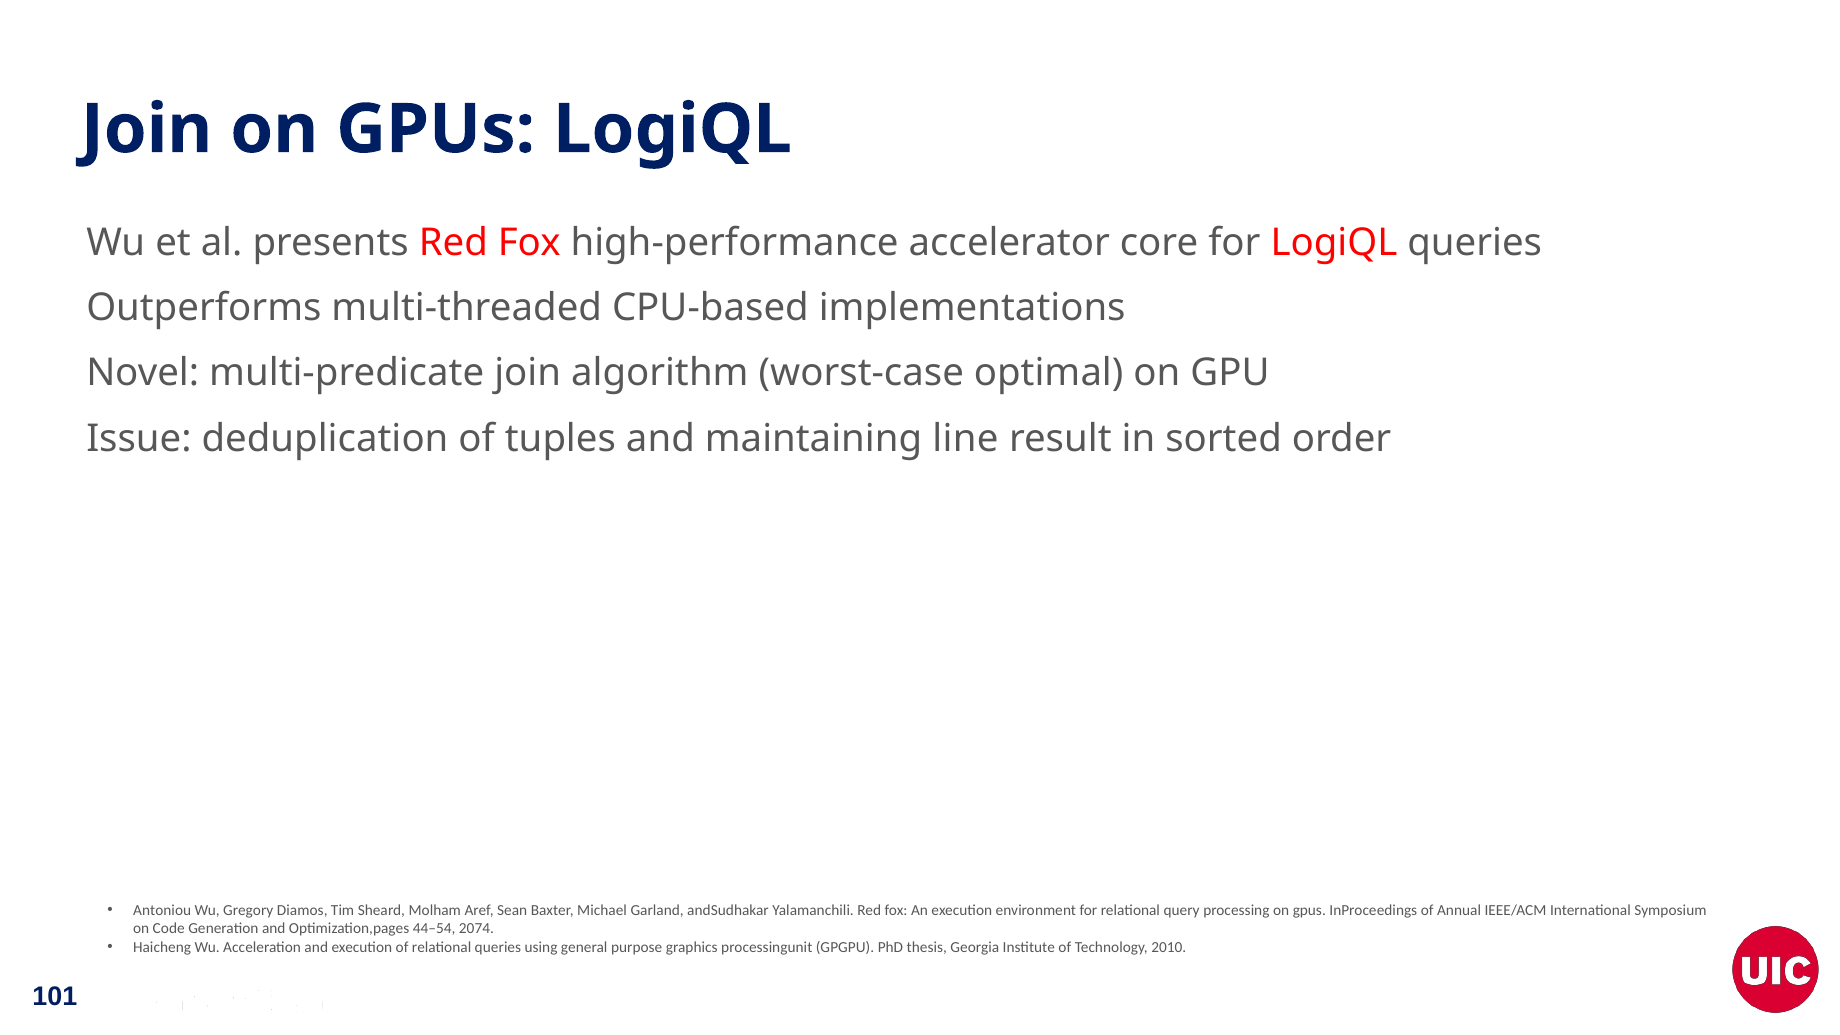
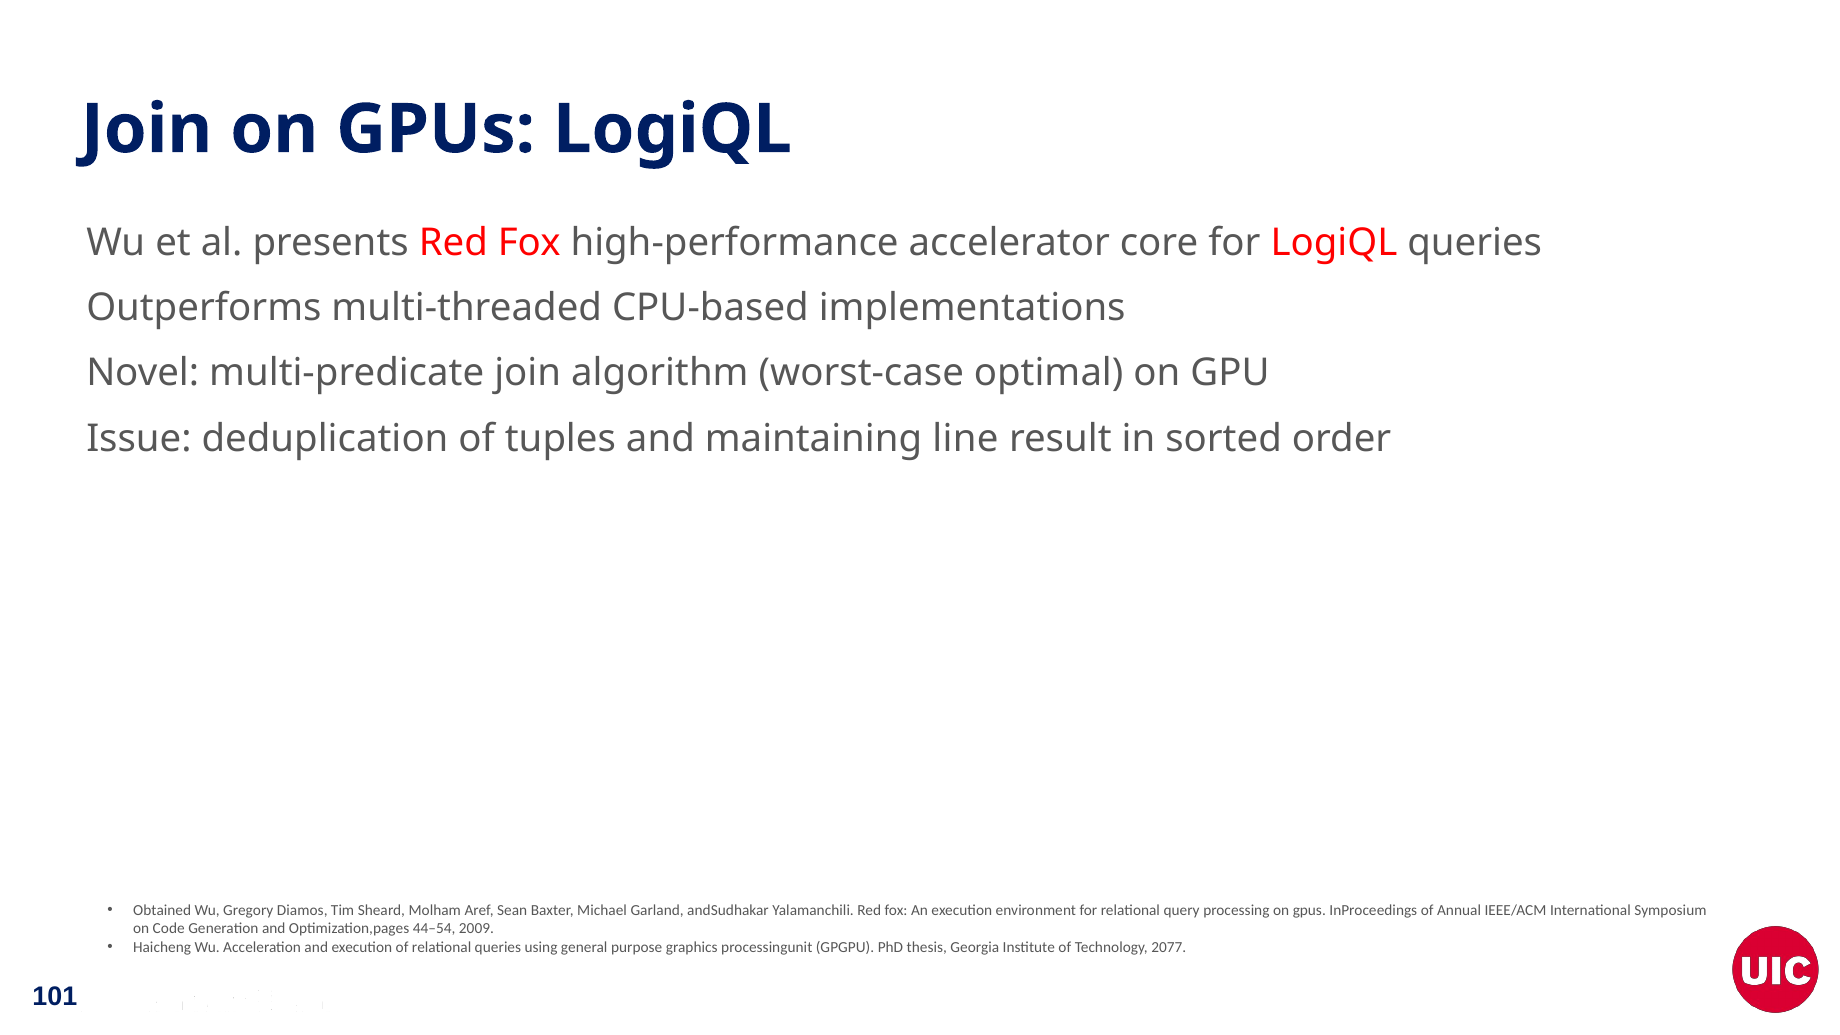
Antoniou: Antoniou -> Obtained
2074: 2074 -> 2009
2010: 2010 -> 2077
